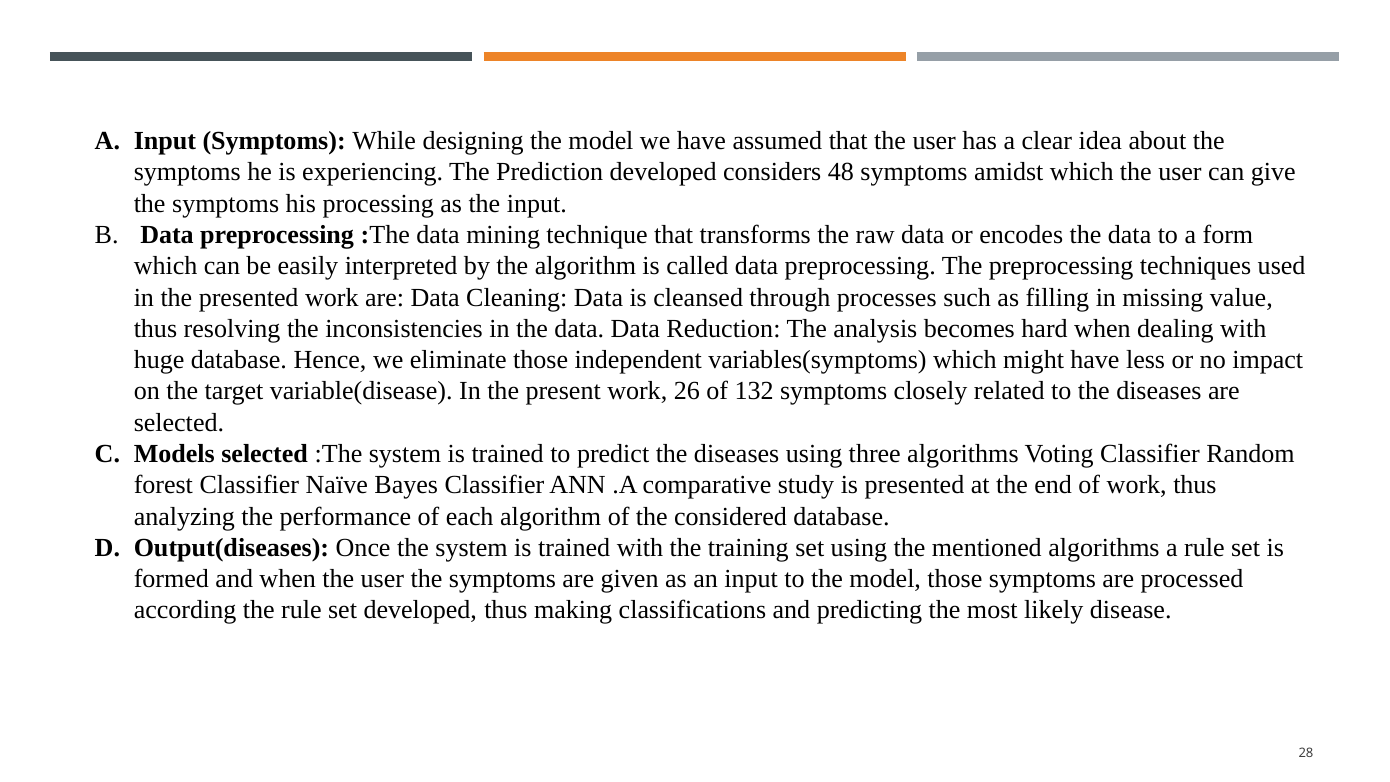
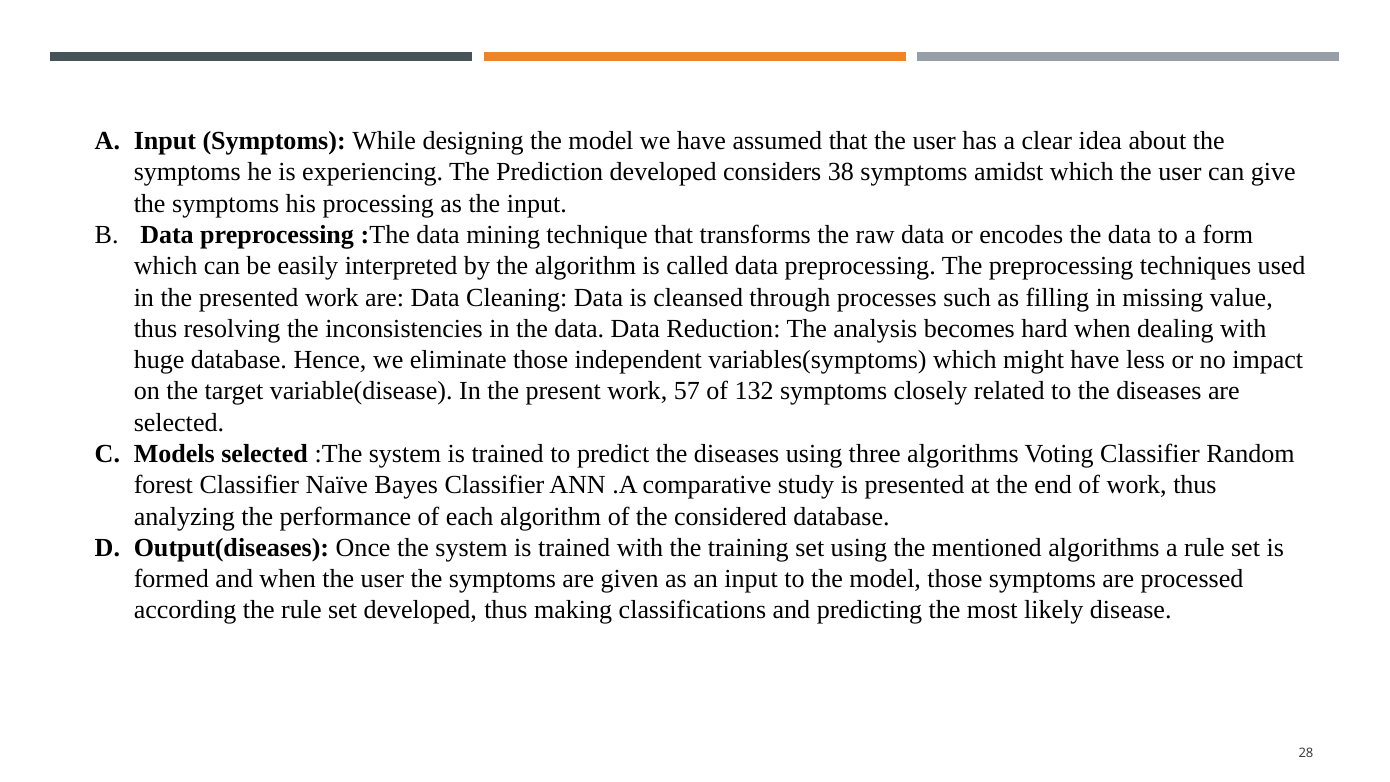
48: 48 -> 38
26: 26 -> 57
